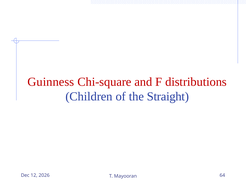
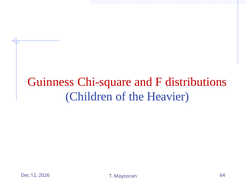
Straight: Straight -> Heavier
